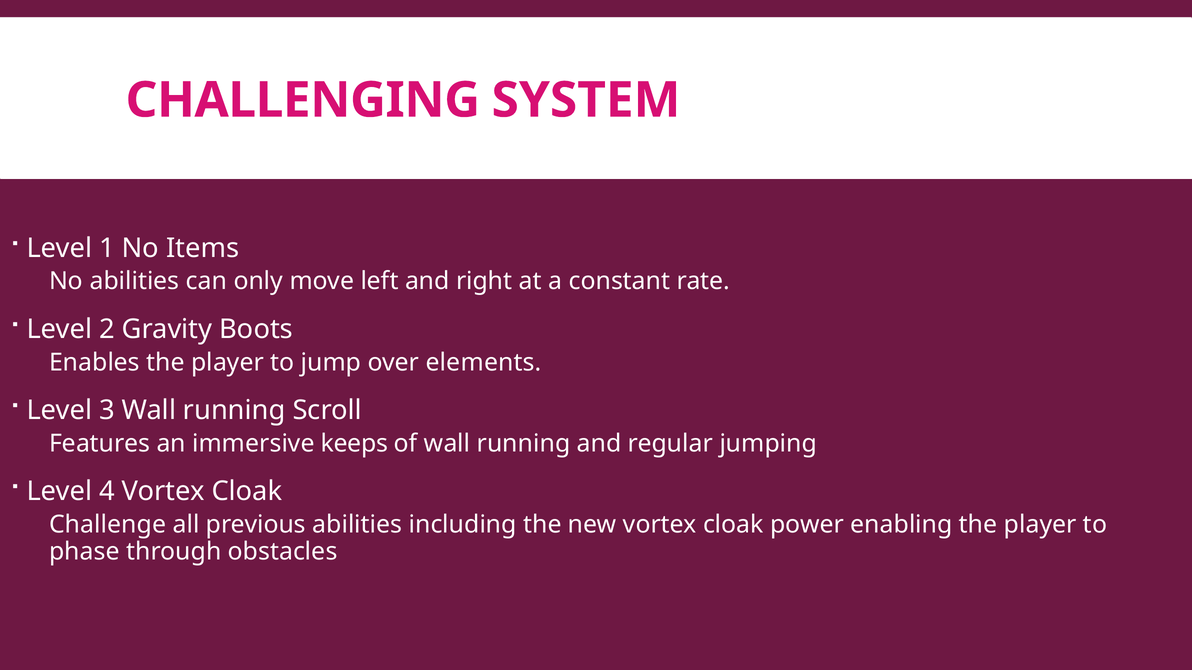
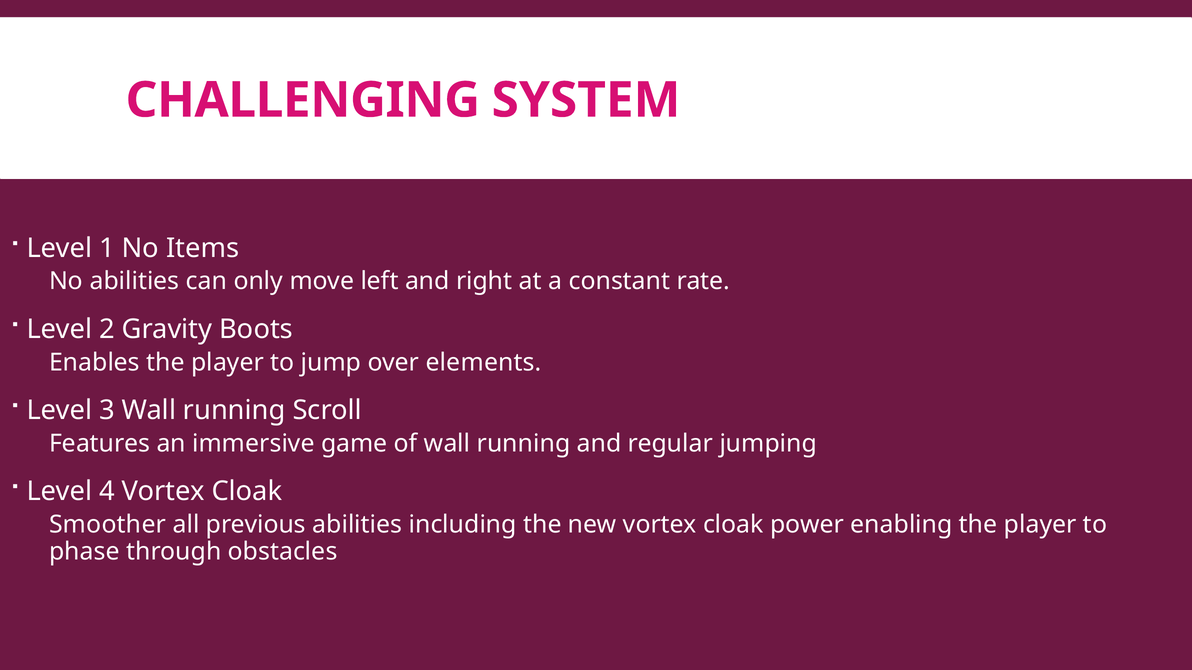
keeps: keeps -> game
Challenge: Challenge -> Smoother
